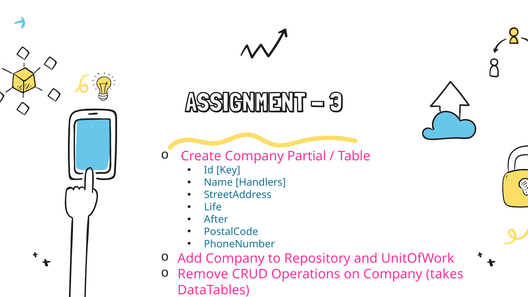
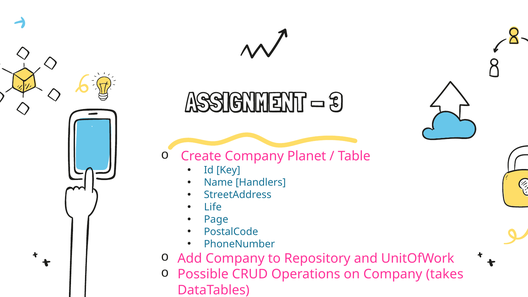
Partial: Partial -> Planet
After: After -> Page
Remove: Remove -> Possible
